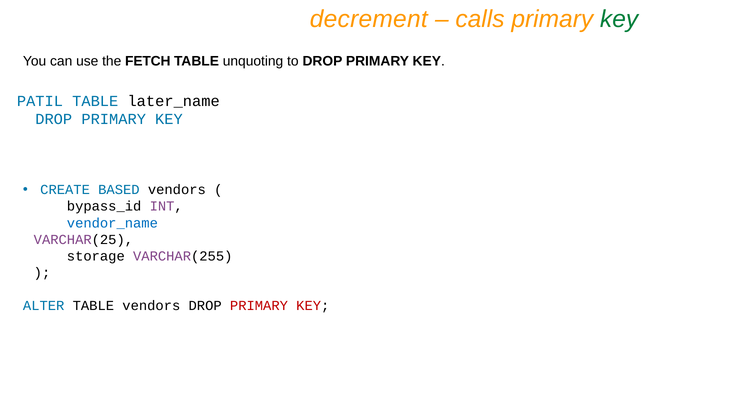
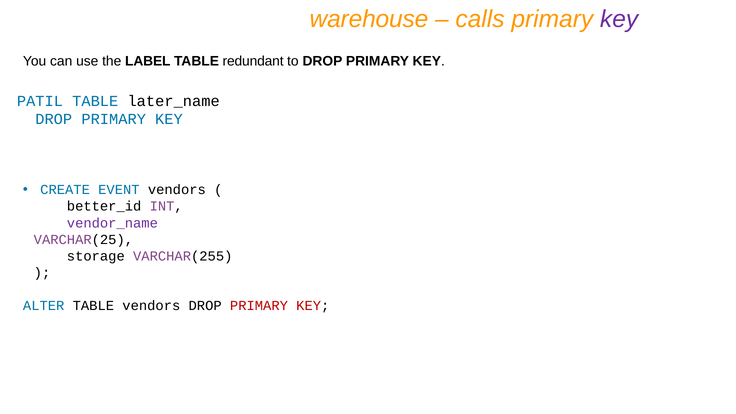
decrement: decrement -> warehouse
key at (619, 19) colour: green -> purple
FETCH: FETCH -> LABEL
unquoting: unquoting -> redundant
BASED: BASED -> EVENT
bypass_id: bypass_id -> better_id
vendor_name colour: blue -> purple
